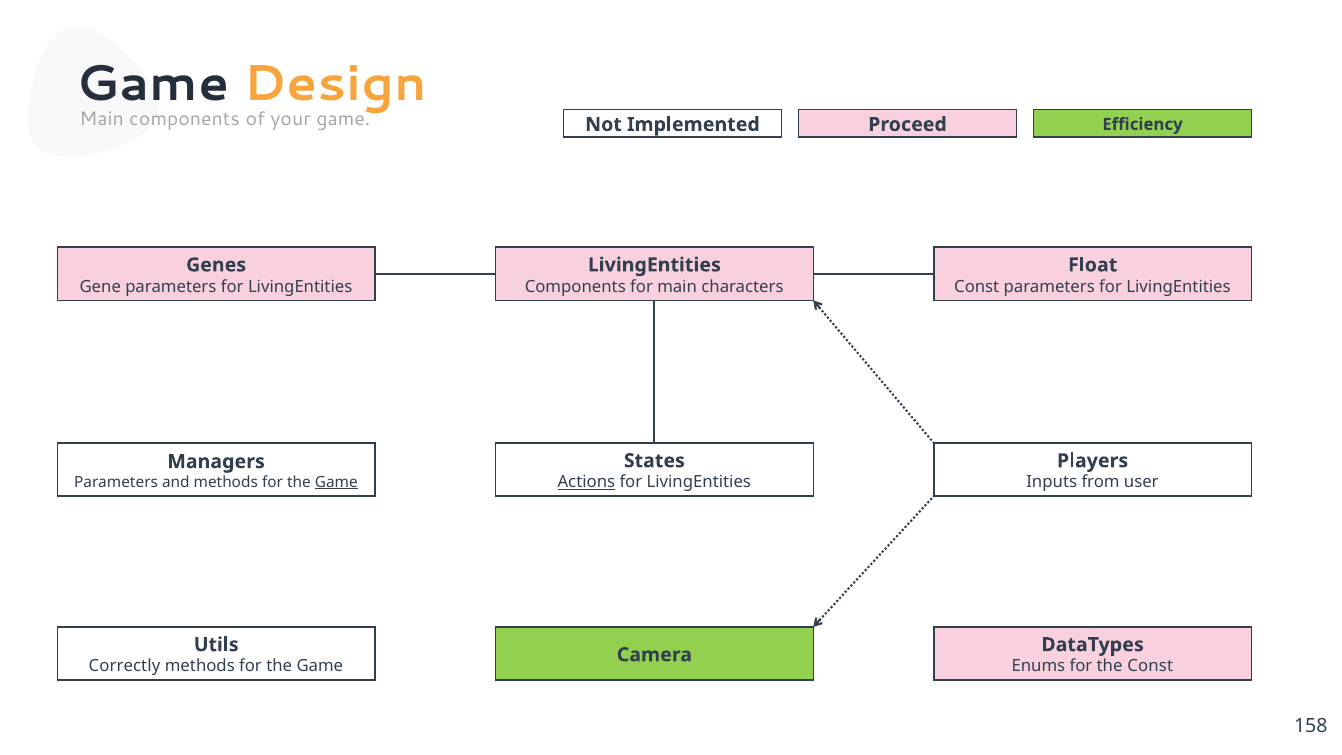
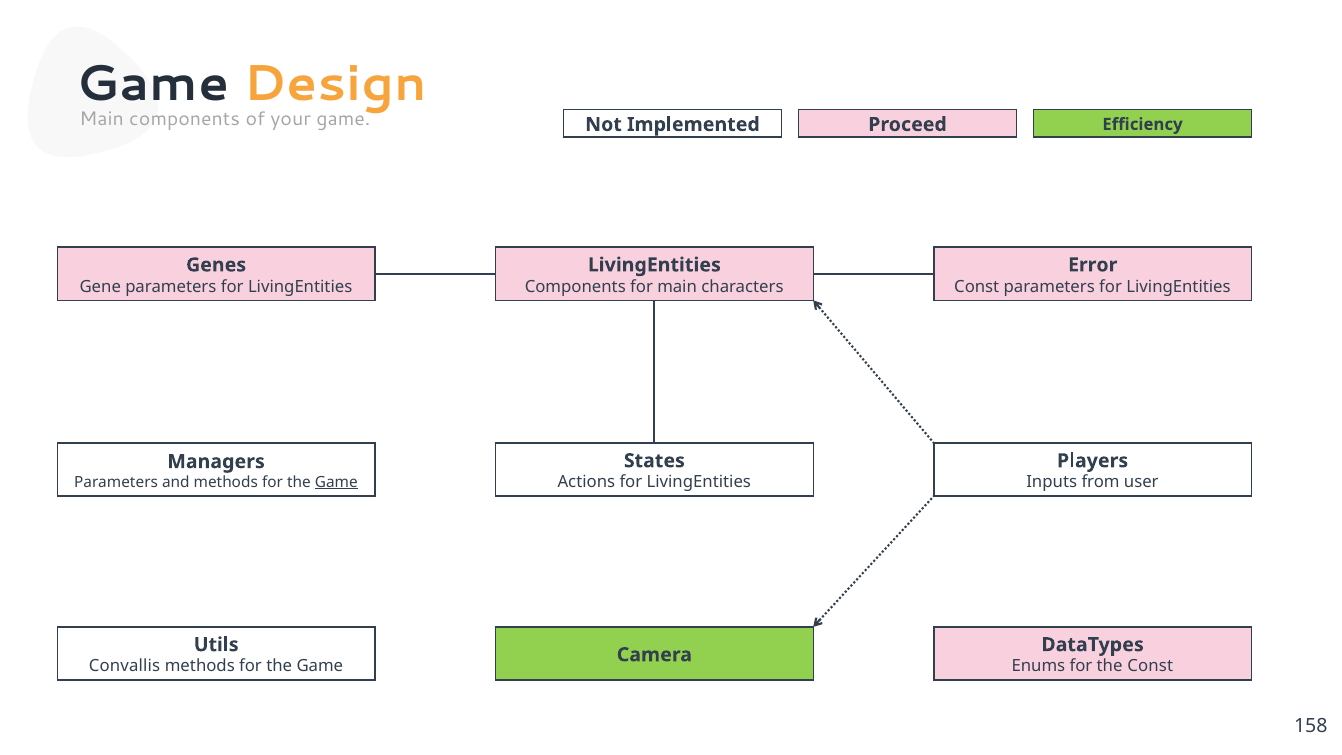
Float: Float -> Error
Actions underline: present -> none
Correctly: Correctly -> Convallis
